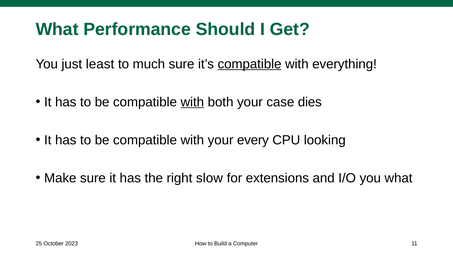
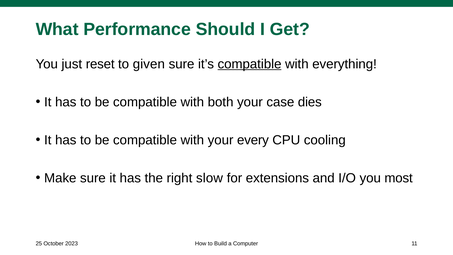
least: least -> reset
much: much -> given
with at (192, 102) underline: present -> none
looking: looking -> cooling
you what: what -> most
